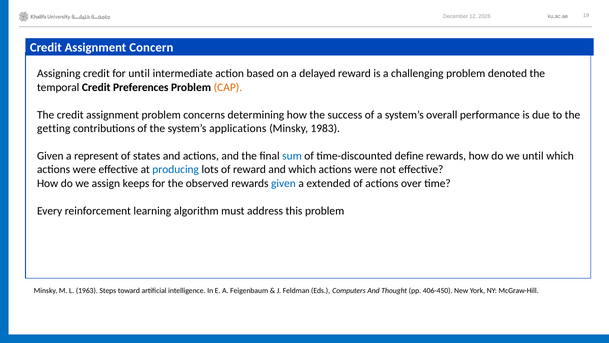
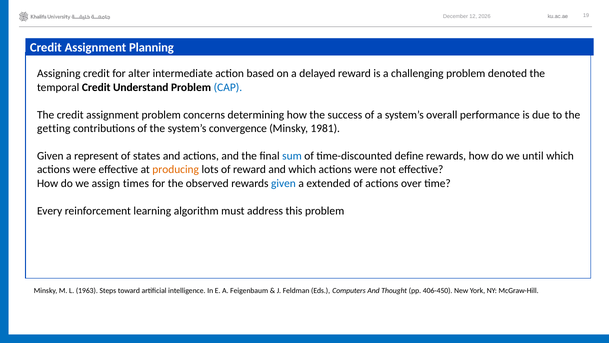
Concern: Concern -> Planning
for until: until -> alter
Preferences: Preferences -> Understand
CAP colour: orange -> blue
applications: applications -> convergence
1983: 1983 -> 1981
producing colour: blue -> orange
keeps: keeps -> times
